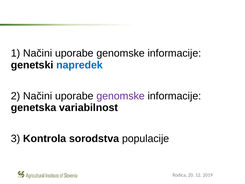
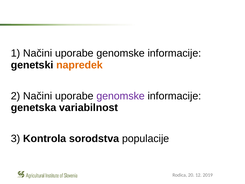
napredek colour: blue -> orange
